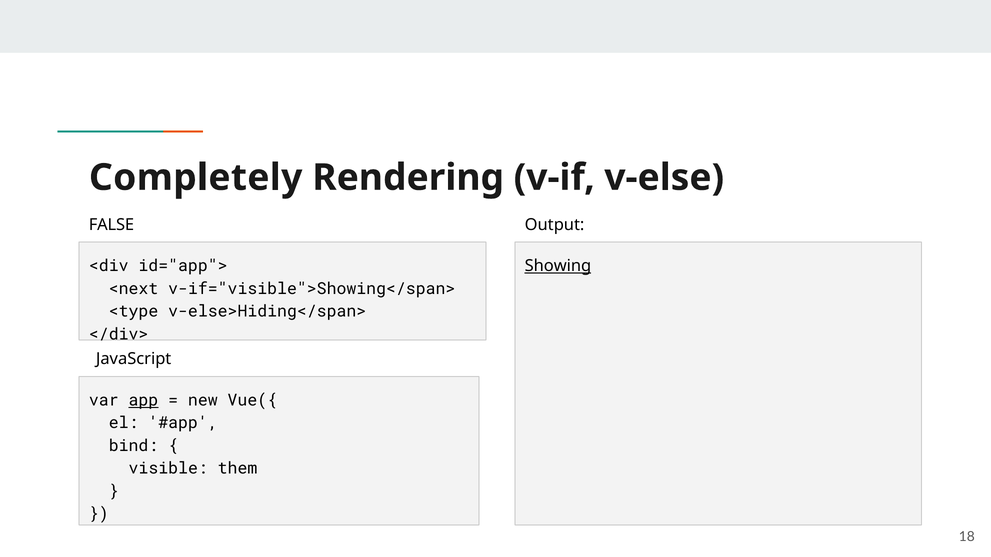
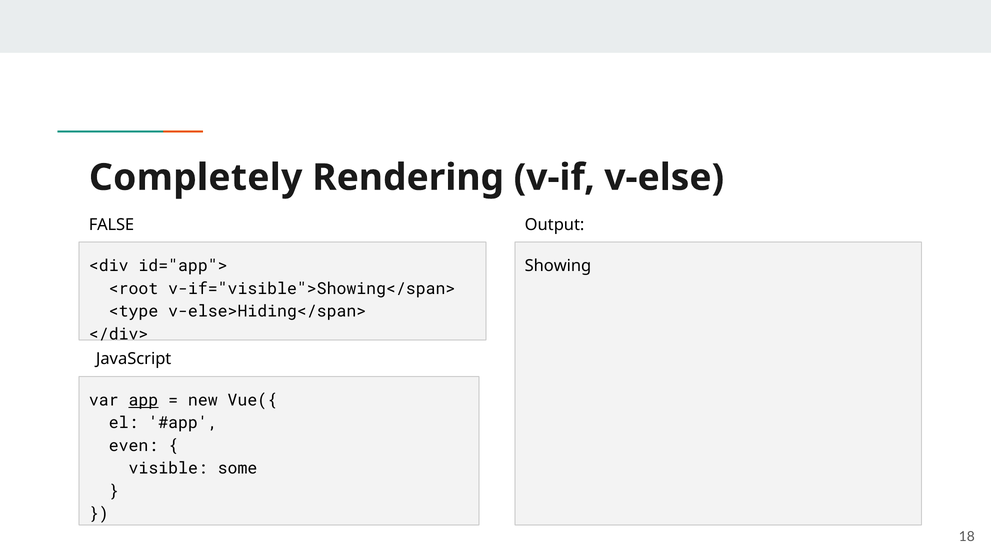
Showing underline: present -> none
<next: <next -> <root
bind: bind -> even
them: them -> some
